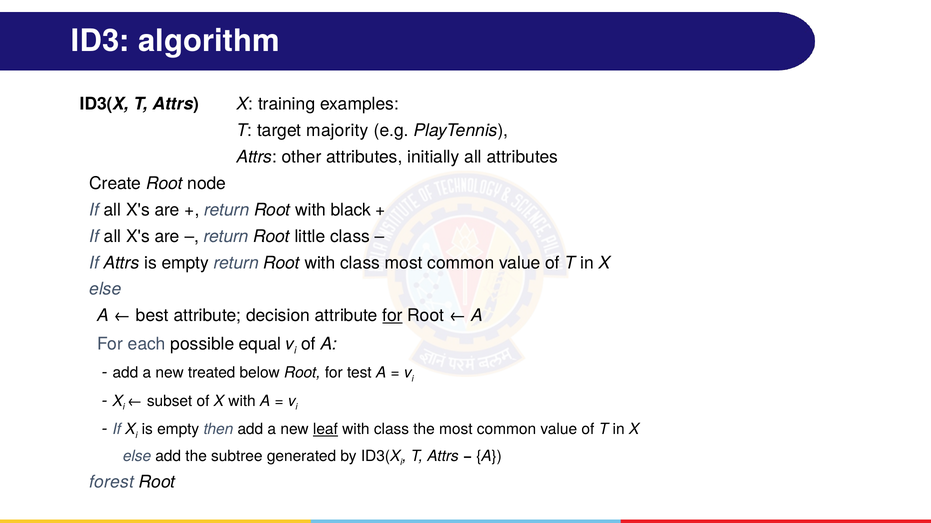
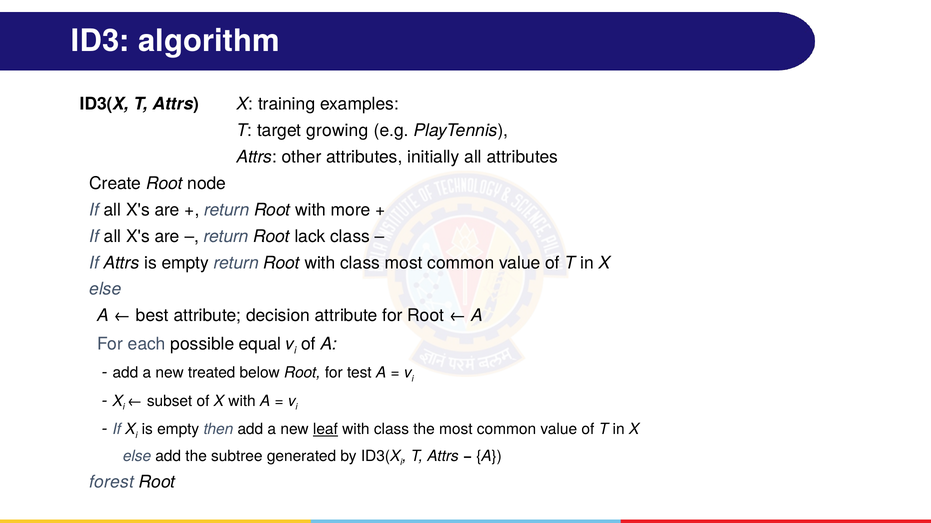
majority: majority -> growing
black: black -> more
little: little -> lack
for at (393, 316) underline: present -> none
